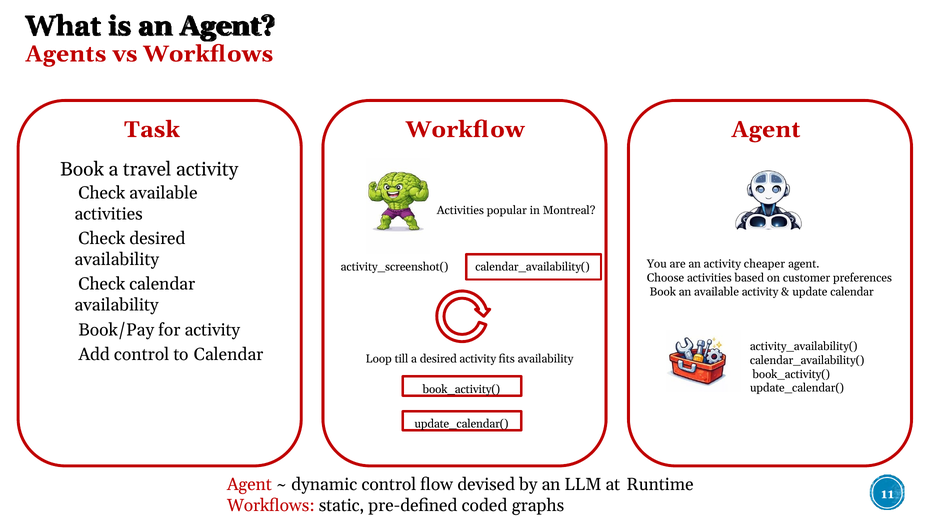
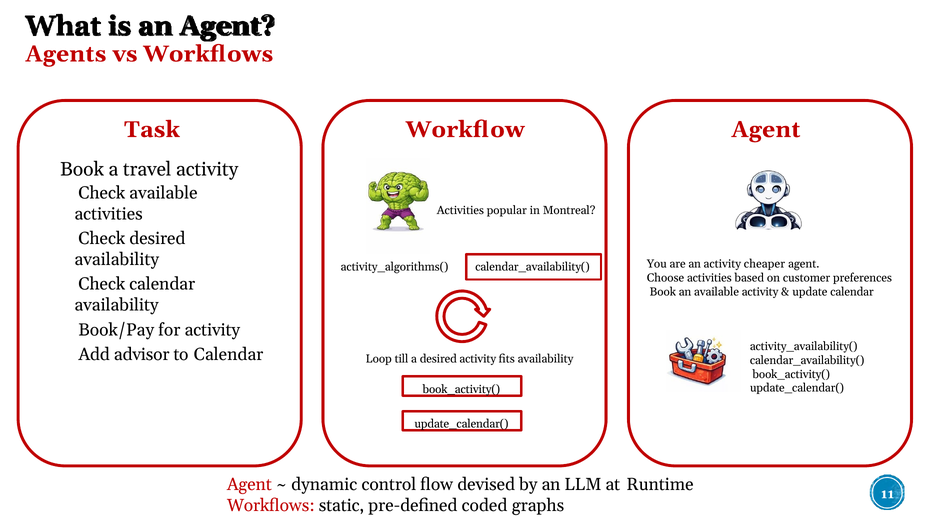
activity_screenshot(: activity_screenshot( -> activity_algorithms(
control at (142, 355): control -> advisor
